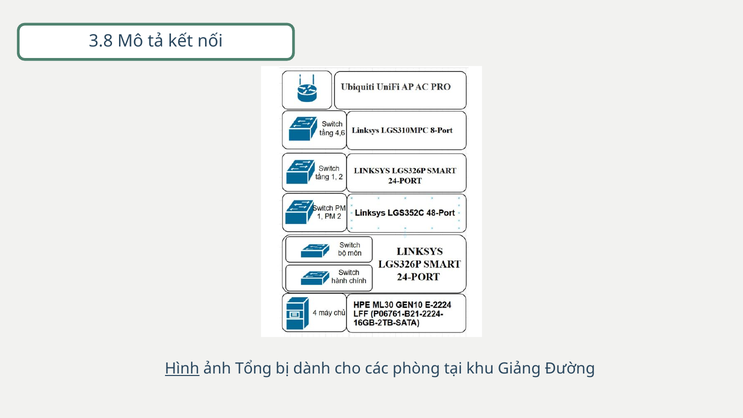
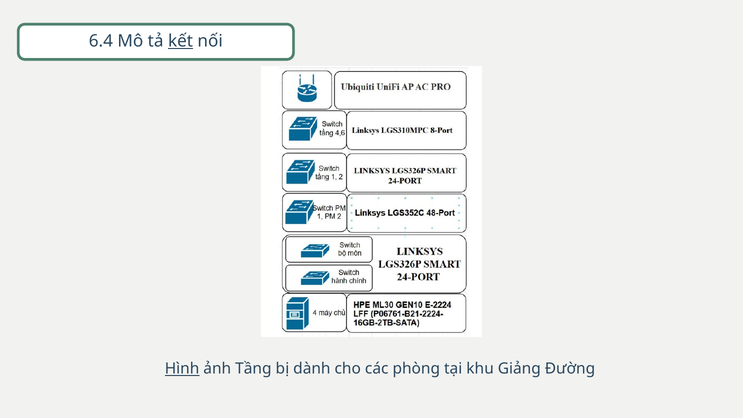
3.8: 3.8 -> 6.4
kết underline: none -> present
Tổng: Tổng -> Tầng
